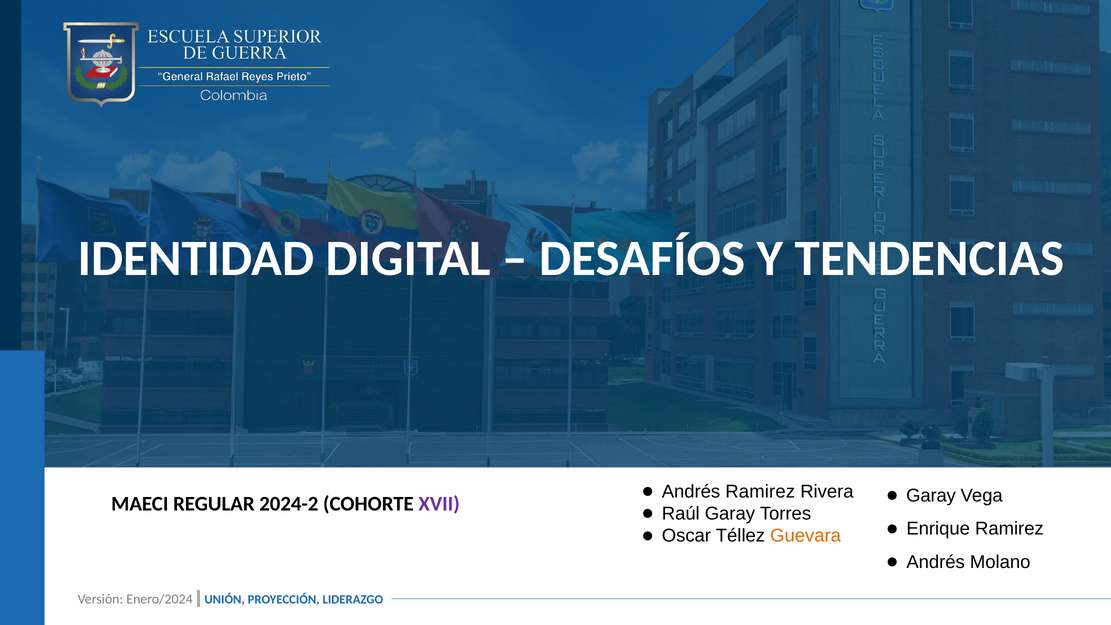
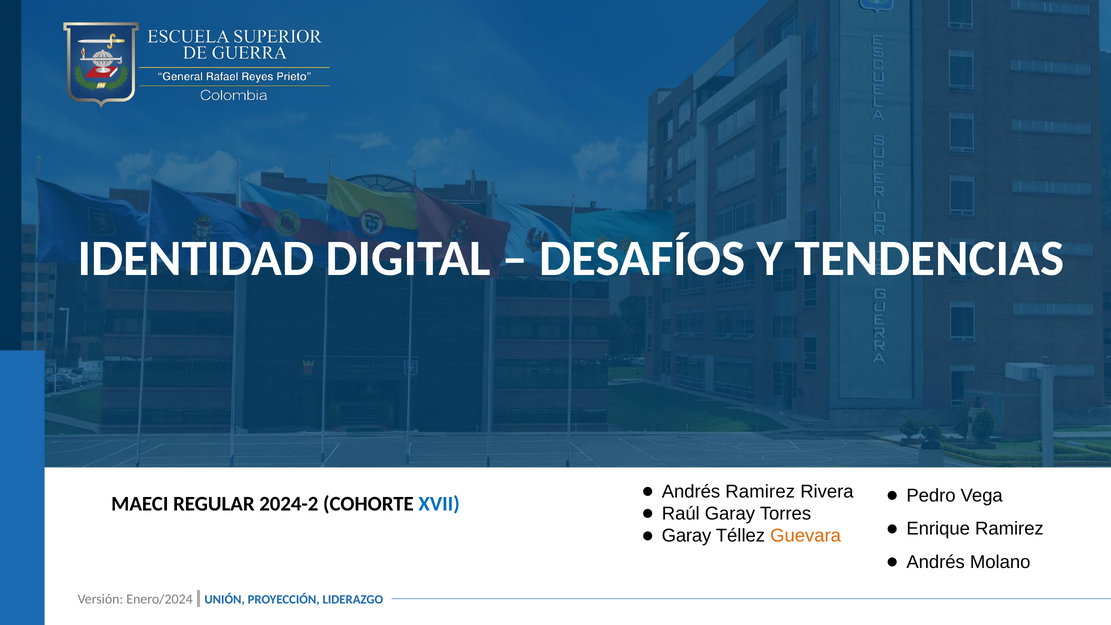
Garay at (931, 495): Garay -> Pedro
XVII colour: purple -> blue
Oscar at (686, 536): Oscar -> Garay
